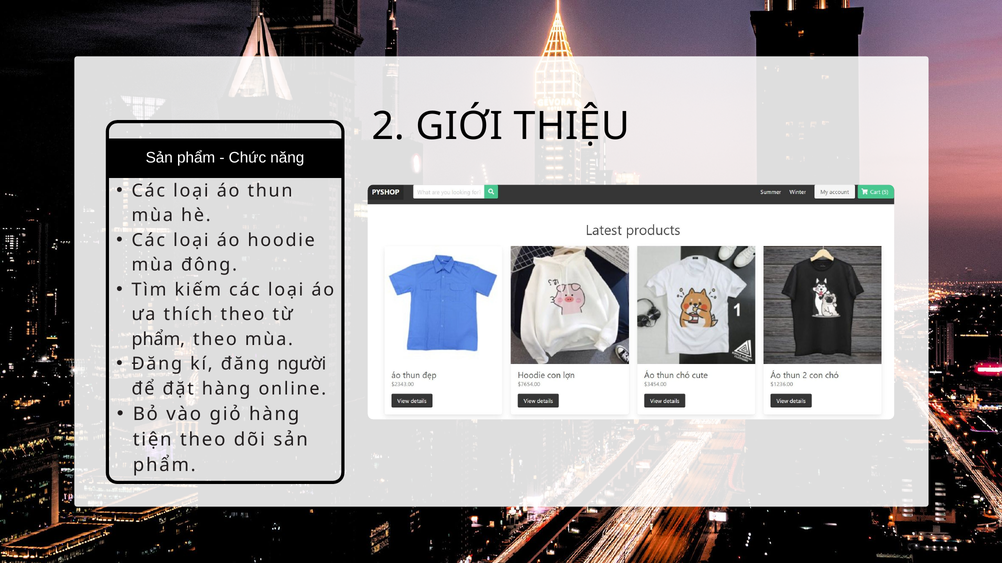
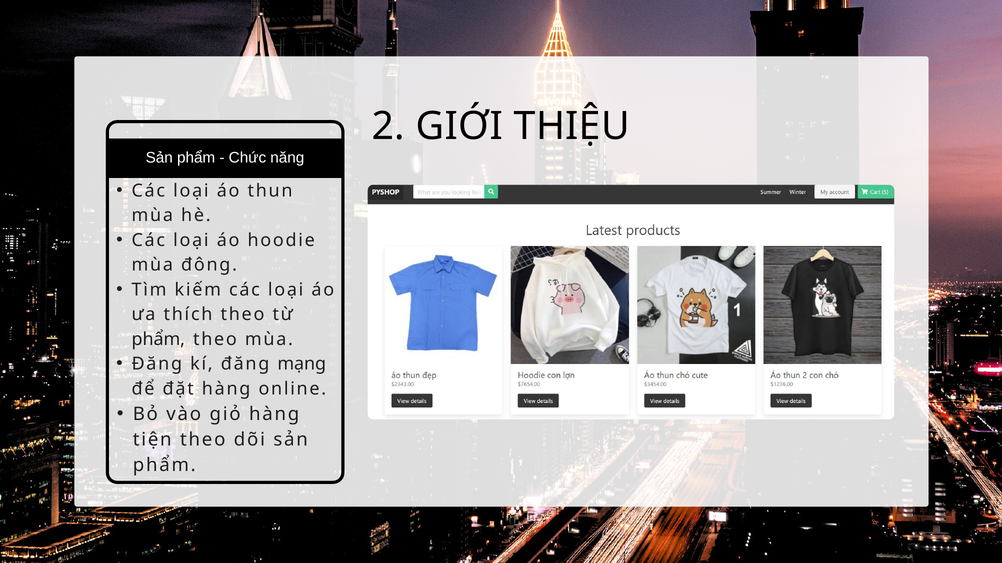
người: người -> mạng
